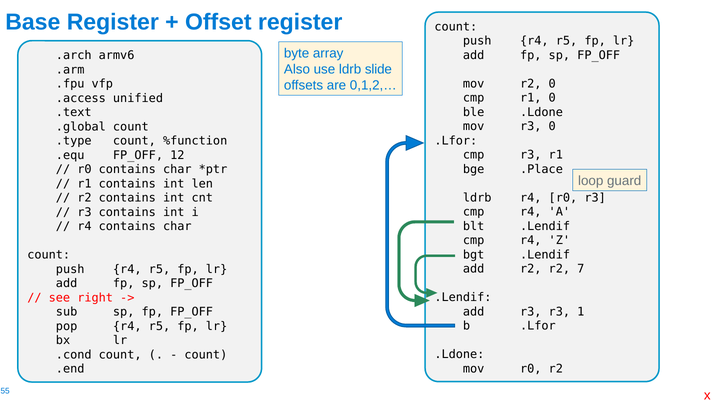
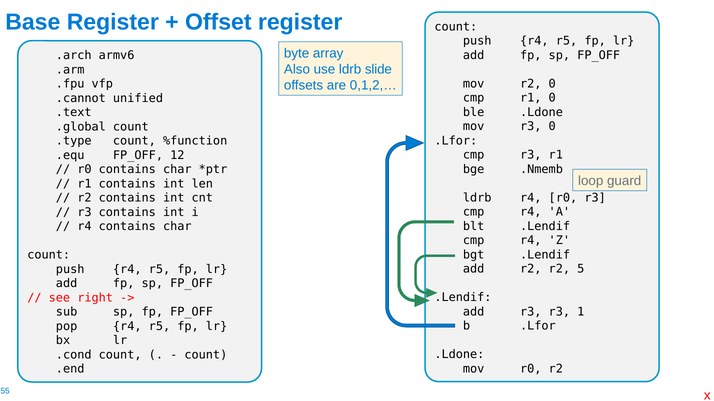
.access: .access -> .cannot
.Place: .Place -> .Nmemb
7: 7 -> 5
